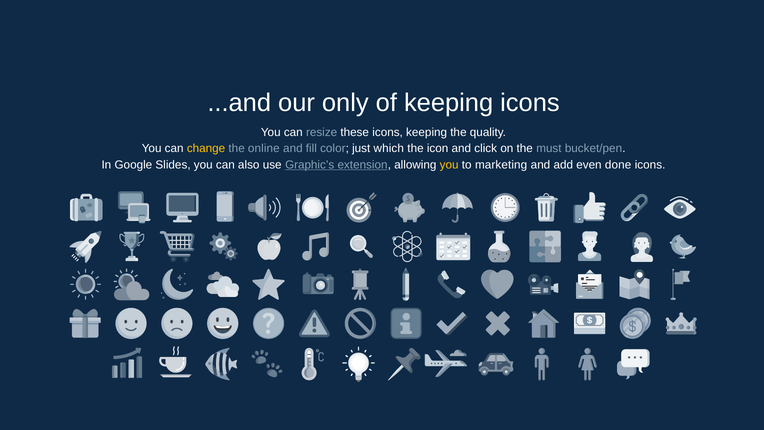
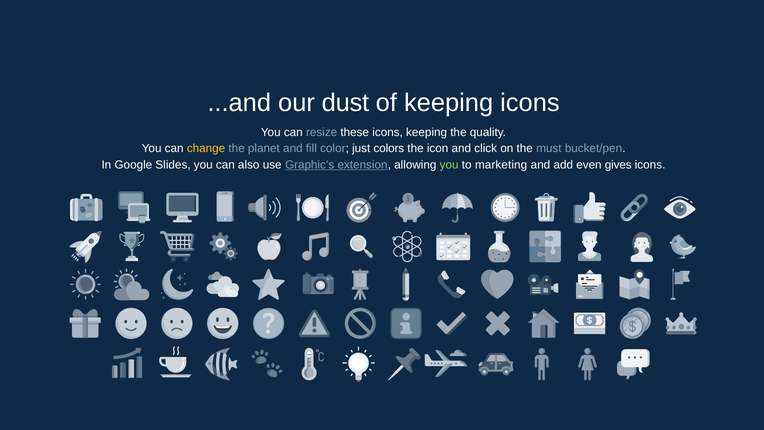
only: only -> dust
online: online -> planet
which: which -> colors
you at (449, 165) colour: yellow -> light green
done: done -> gives
